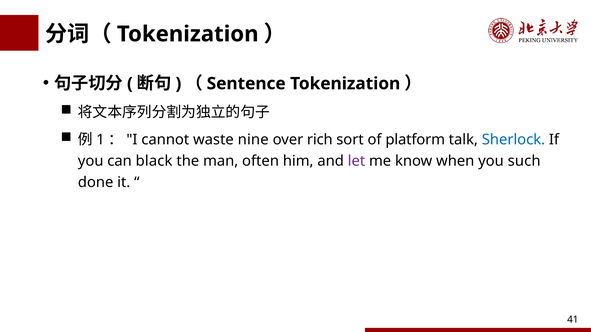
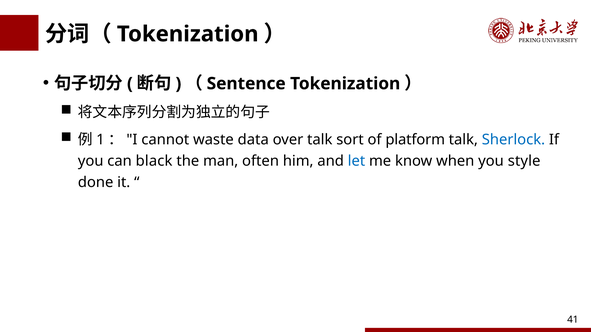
nine: nine -> data
over rich: rich -> talk
let colour: purple -> blue
such: such -> style
